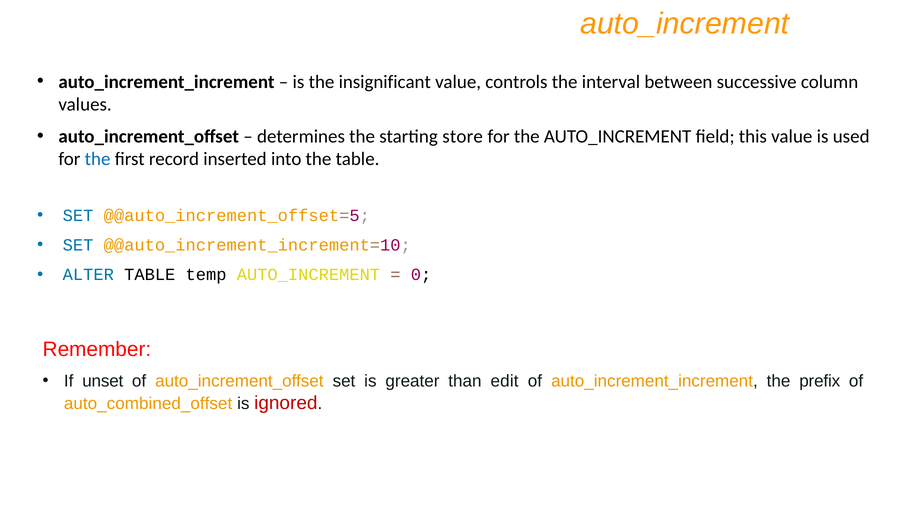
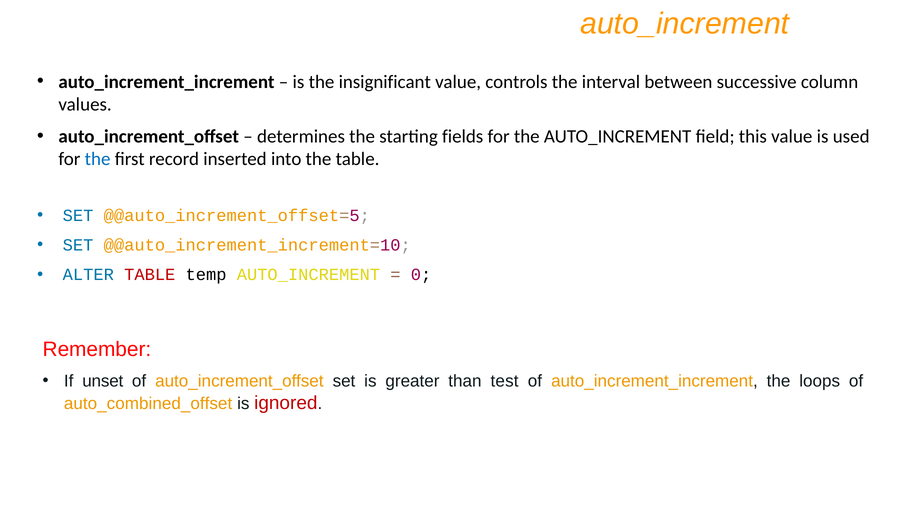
store: store -> fields
TABLE at (150, 275) colour: black -> red
edit: edit -> test
prefix: prefix -> loops
